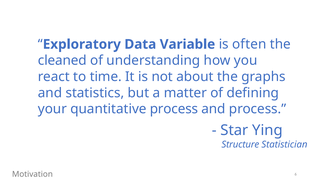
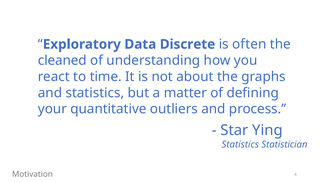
Variable: Variable -> Discrete
quantitative process: process -> outliers
Structure at (240, 145): Structure -> Statistics
